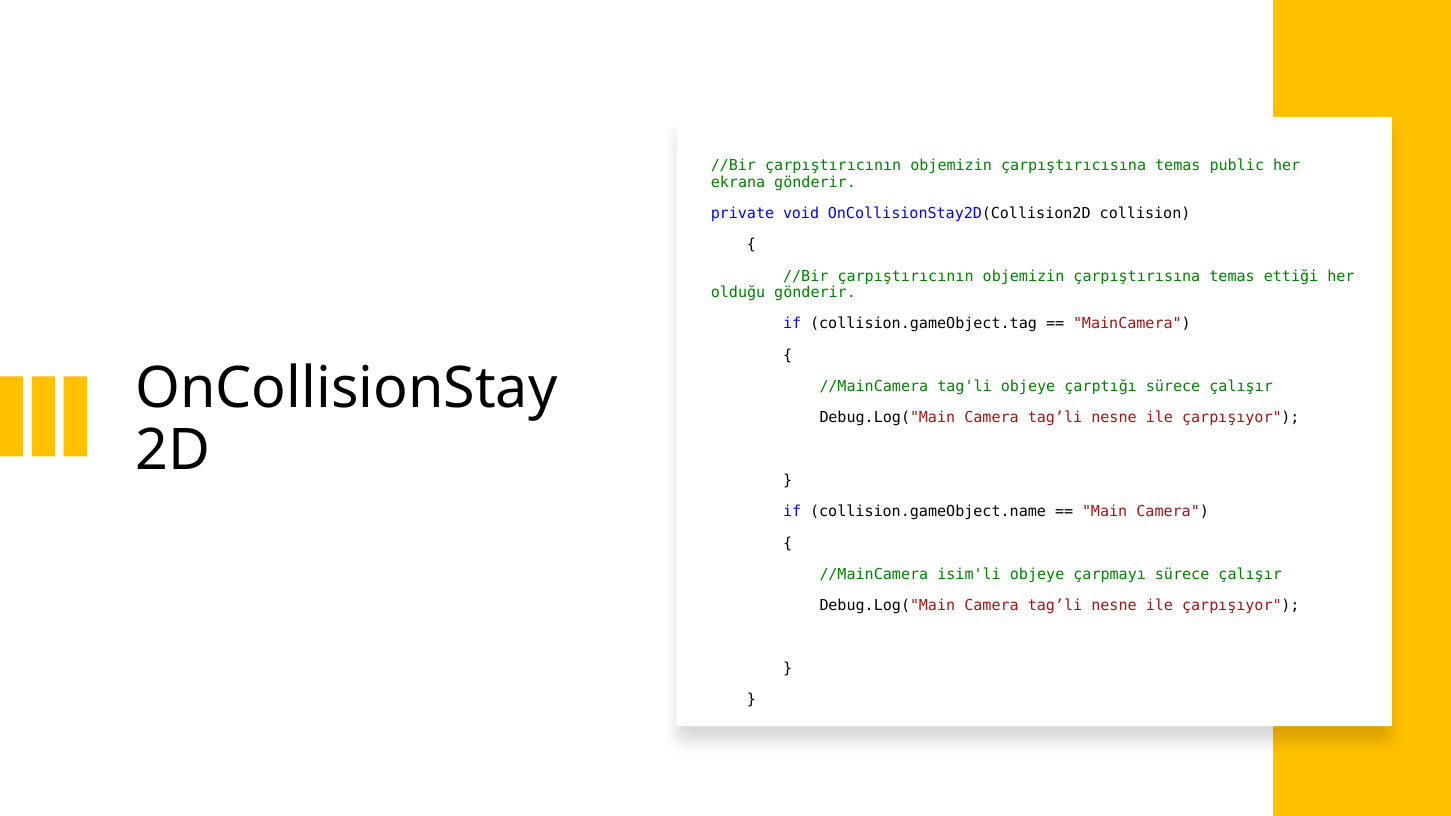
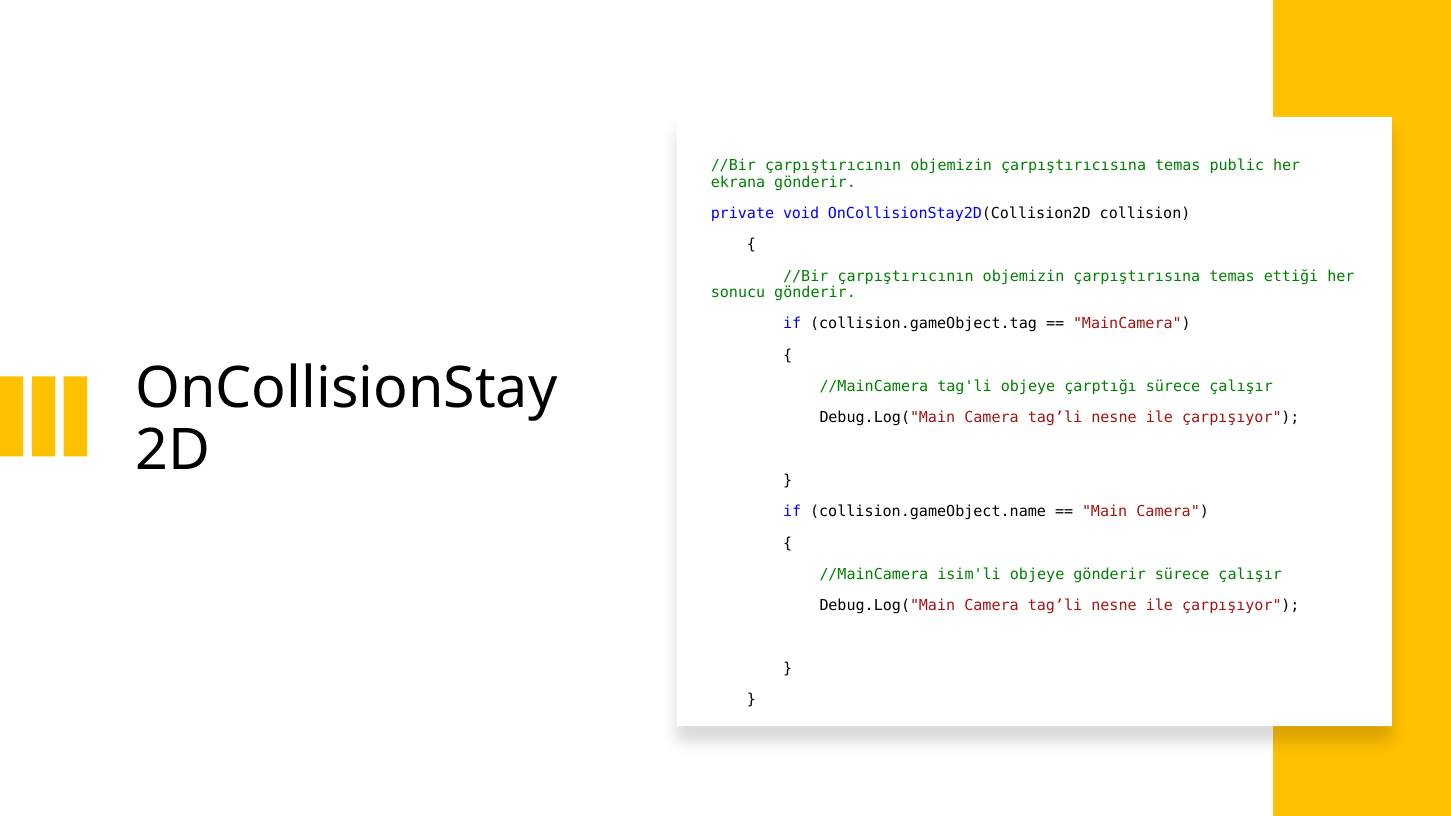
olduğu: olduğu -> sonucu
objeye çarpmayı: çarpmayı -> gönderir
